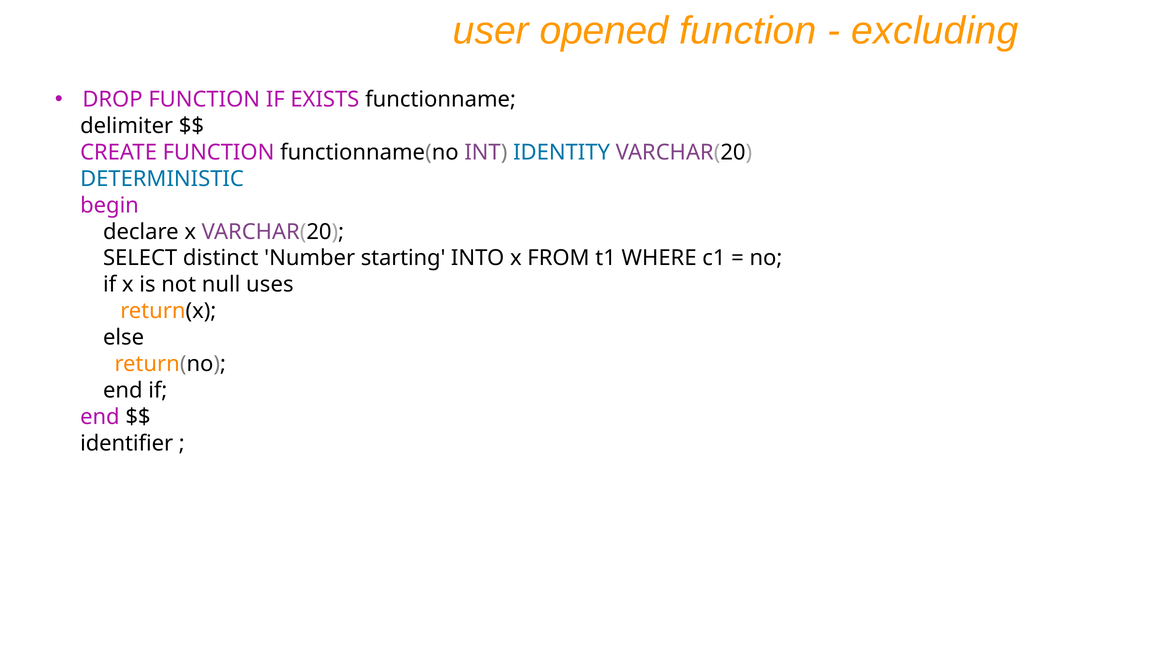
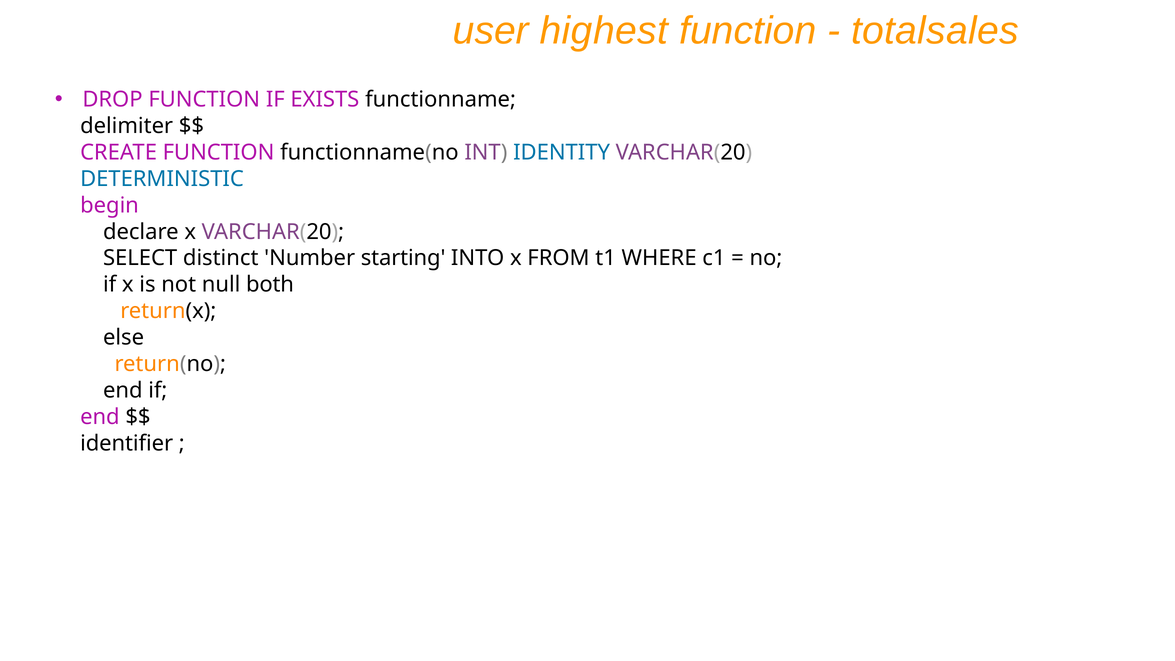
opened: opened -> highest
excluding: excluding -> totalsales
uses: uses -> both
